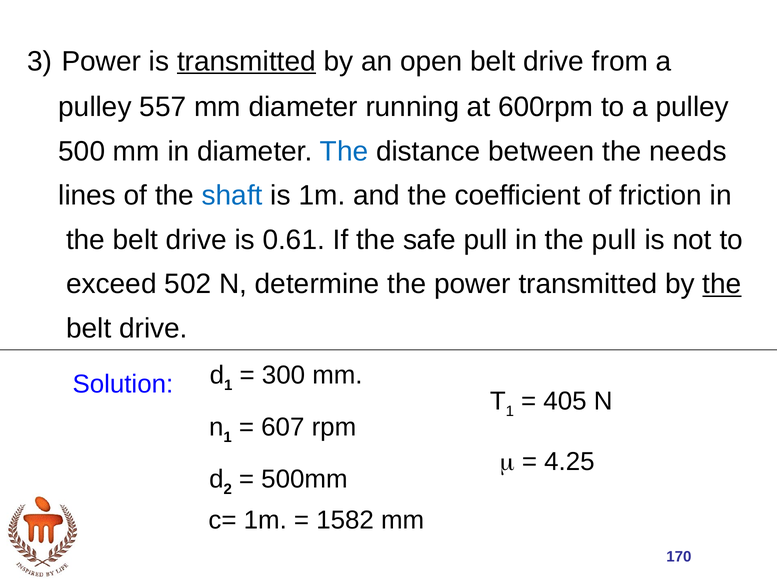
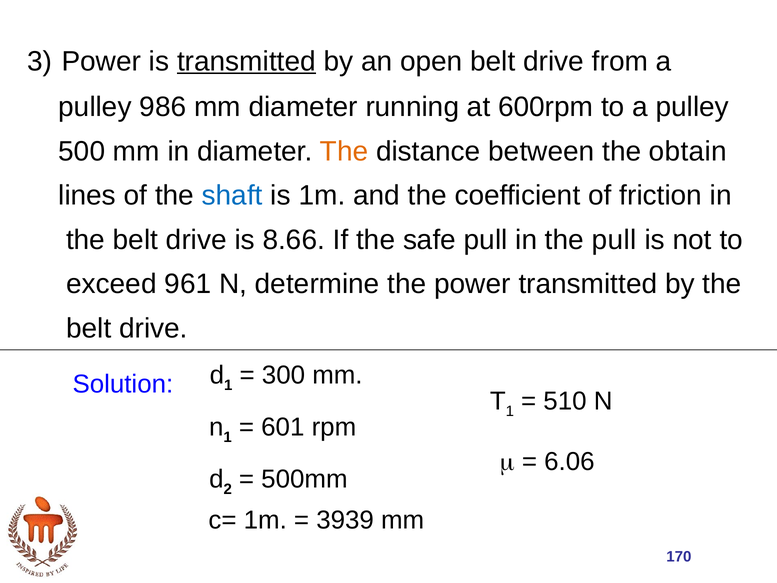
557: 557 -> 986
The at (344, 151) colour: blue -> orange
needs: needs -> obtain
0.61: 0.61 -> 8.66
502: 502 -> 961
the at (722, 284) underline: present -> none
405: 405 -> 510
607: 607 -> 601
4.25: 4.25 -> 6.06
1582: 1582 -> 3939
